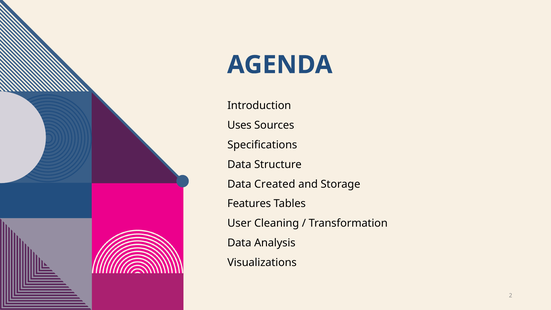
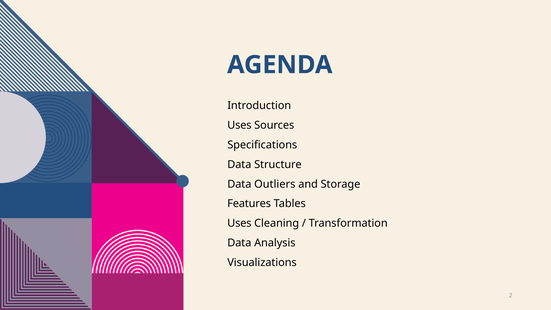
Created: Created -> Outliers
User at (239, 223): User -> Uses
